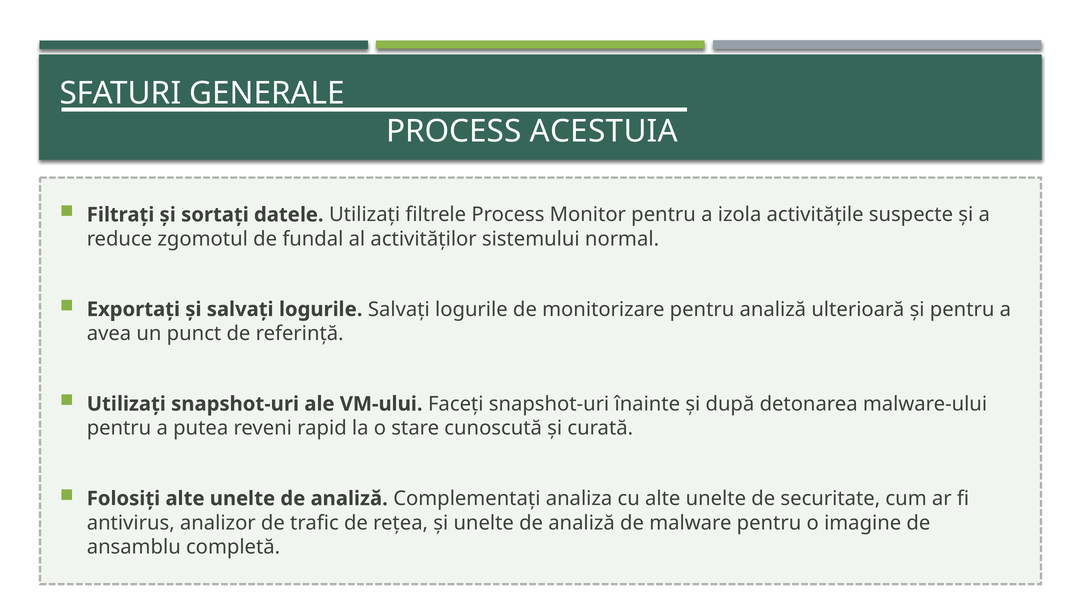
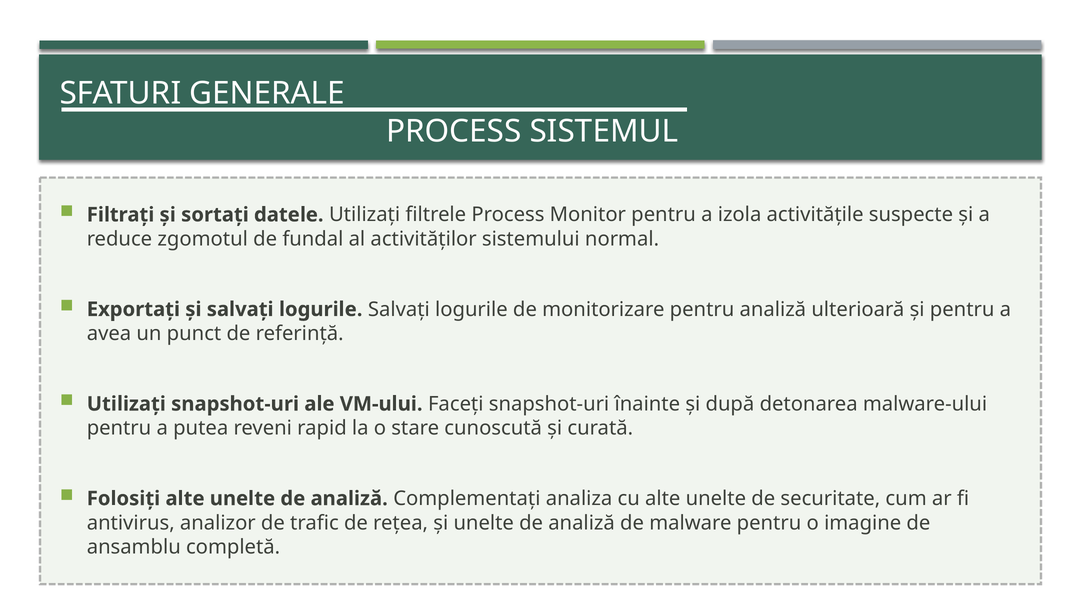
ACESTUIA: ACESTUIA -> SISTEMUL
